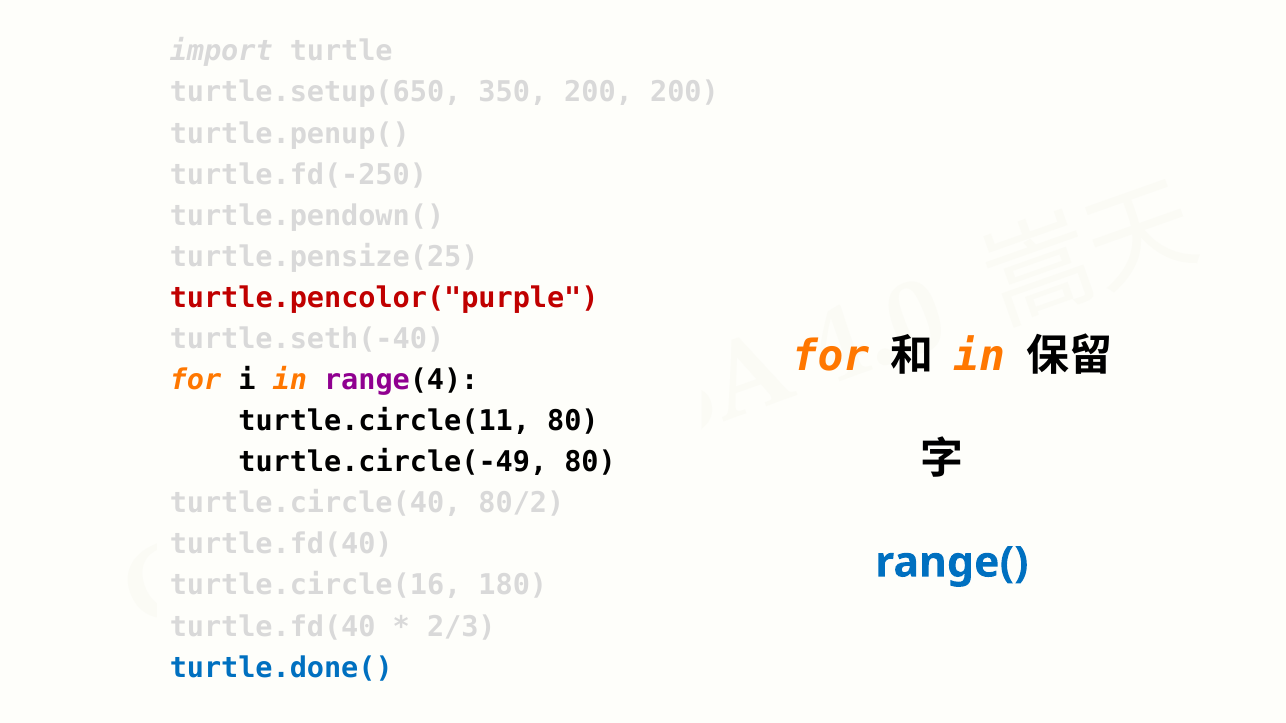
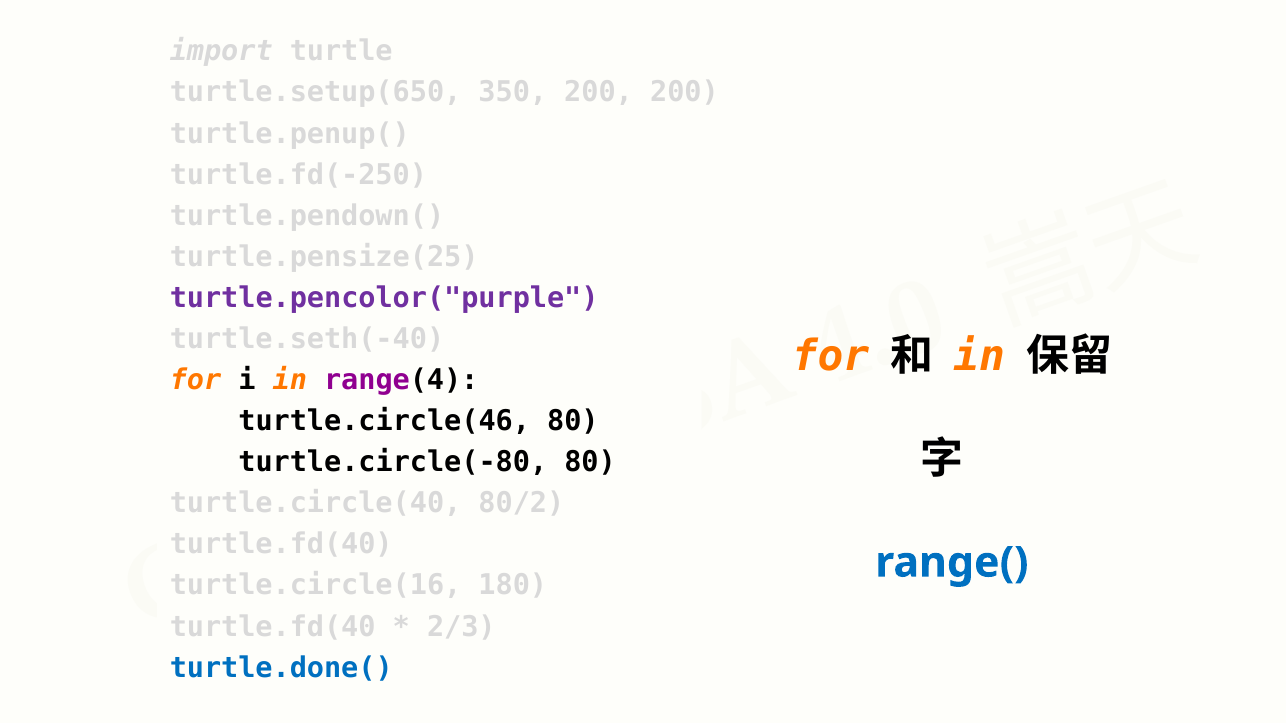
turtle.pencolor("purple colour: red -> purple
turtle.circle(11: turtle.circle(11 -> turtle.circle(46
turtle.circle(-49: turtle.circle(-49 -> turtle.circle(-80
